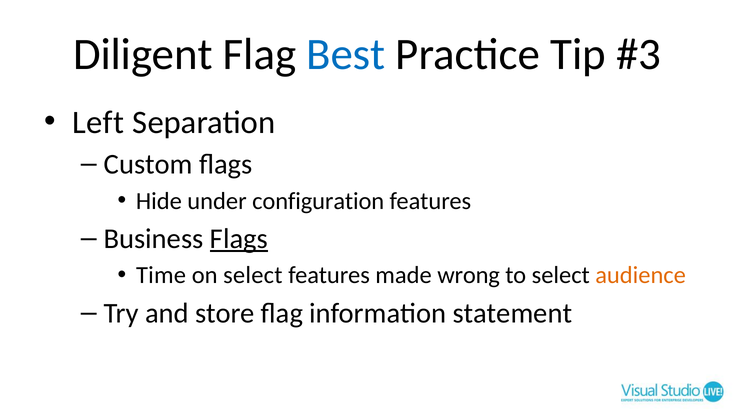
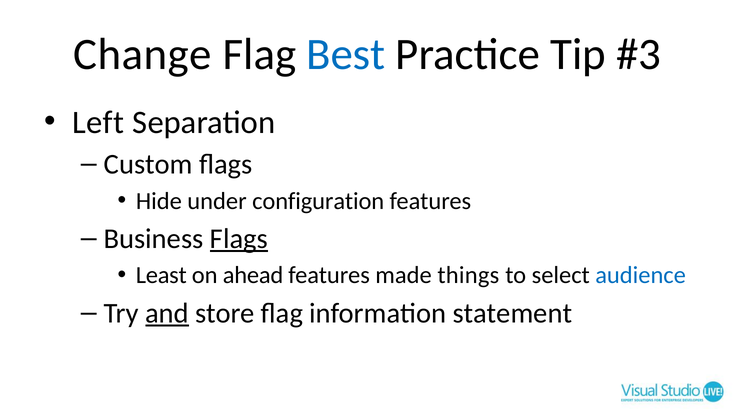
Diligent: Diligent -> Change
Time: Time -> Least
on select: select -> ahead
wrong: wrong -> things
audience colour: orange -> blue
and underline: none -> present
